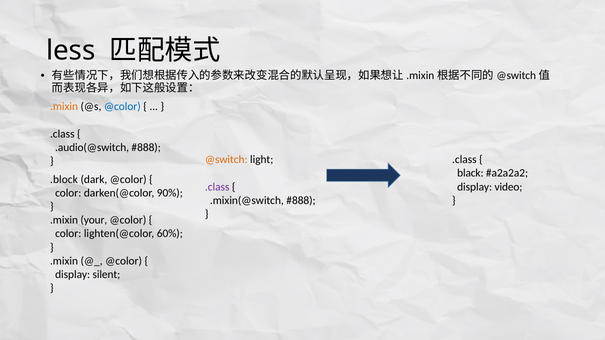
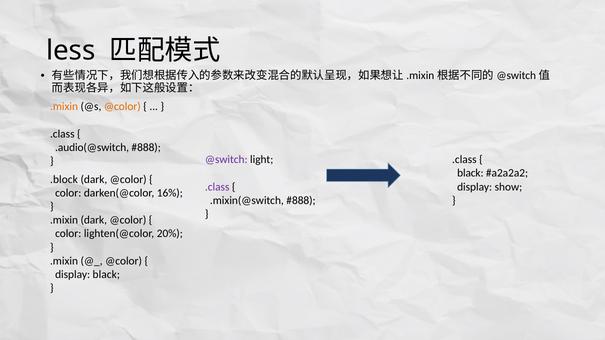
@color at (122, 107) colour: blue -> orange
@switch colour: orange -> purple
video: video -> show
90%: 90% -> 16%
.mixin your: your -> dark
60%: 60% -> 20%
display silent: silent -> black
